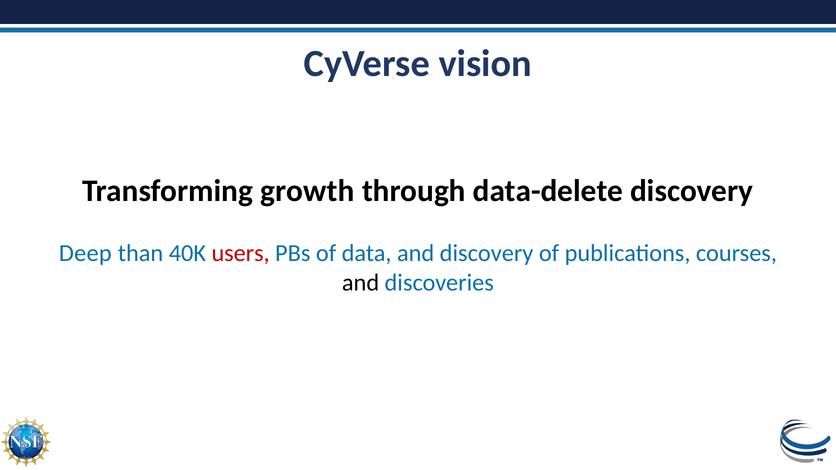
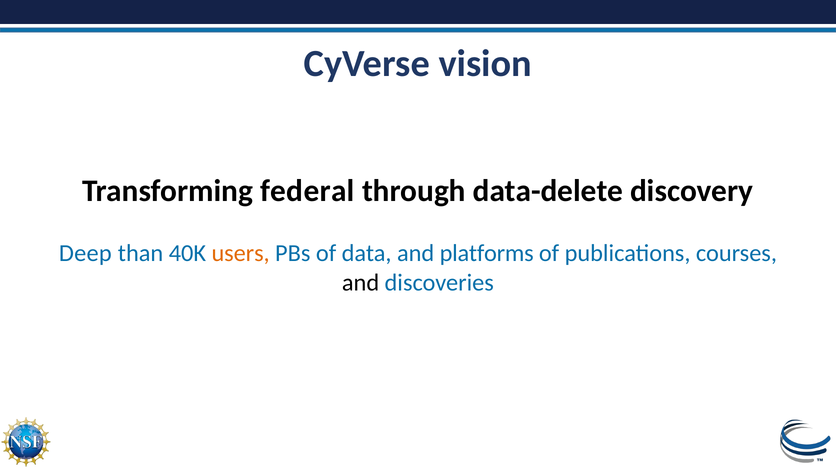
growth: growth -> federal
users colour: red -> orange
and discovery: discovery -> platforms
